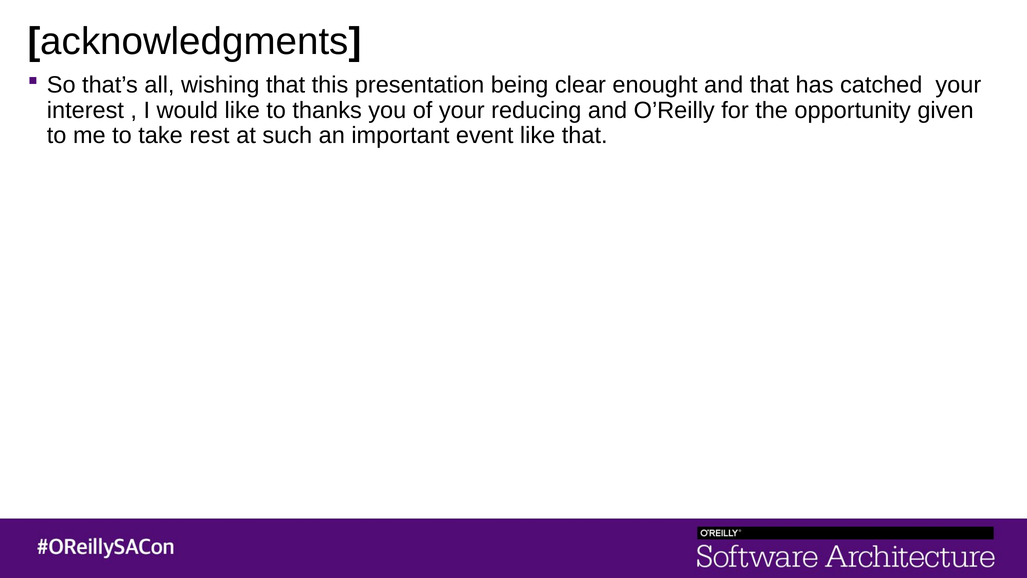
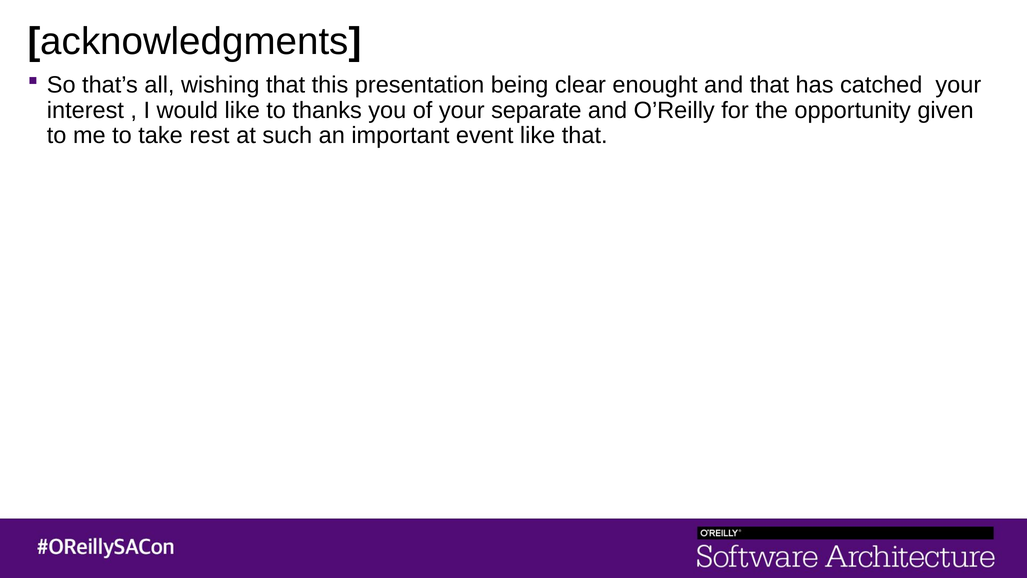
reducing: reducing -> separate
